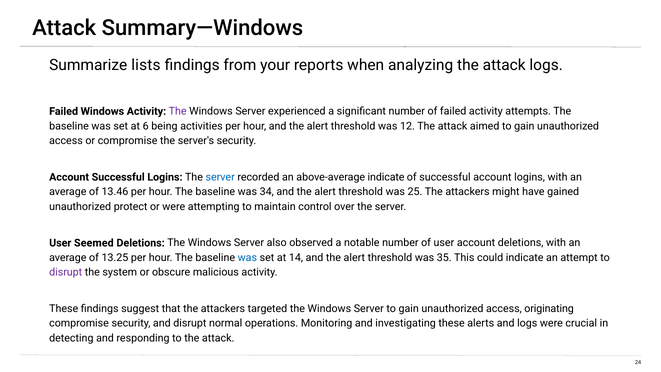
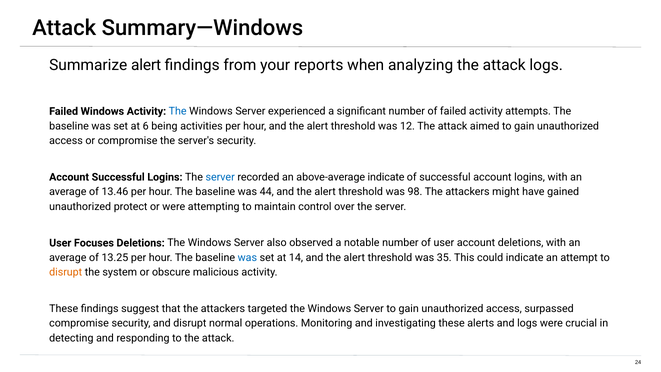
Summarize lists: lists -> alert
The at (178, 111) colour: purple -> blue
34: 34 -> 44
25: 25 -> 98
Seemed: Seemed -> Focuses
disrupt at (66, 272) colour: purple -> orange
originating: originating -> surpassed
